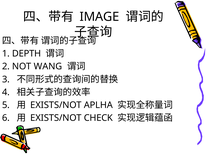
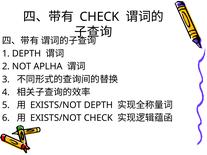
IMAGE at (99, 17): IMAGE -> CHECK
WANG: WANG -> APLHA
EXISTS/NOT APLHA: APLHA -> DEPTH
